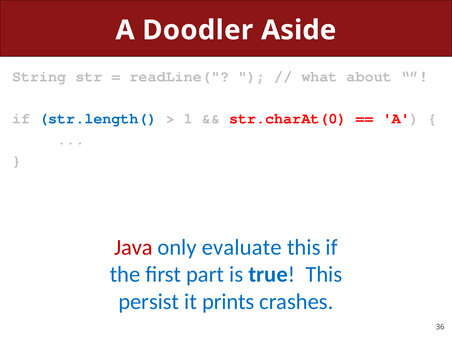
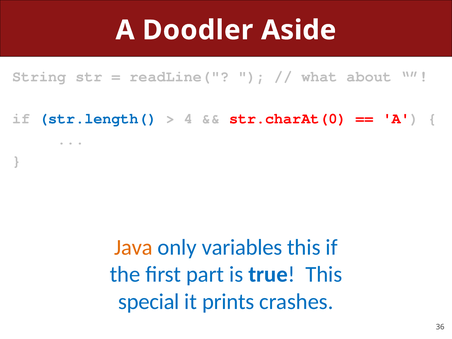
1: 1 -> 4
Java colour: red -> orange
evaluate: evaluate -> variables
persist: persist -> special
